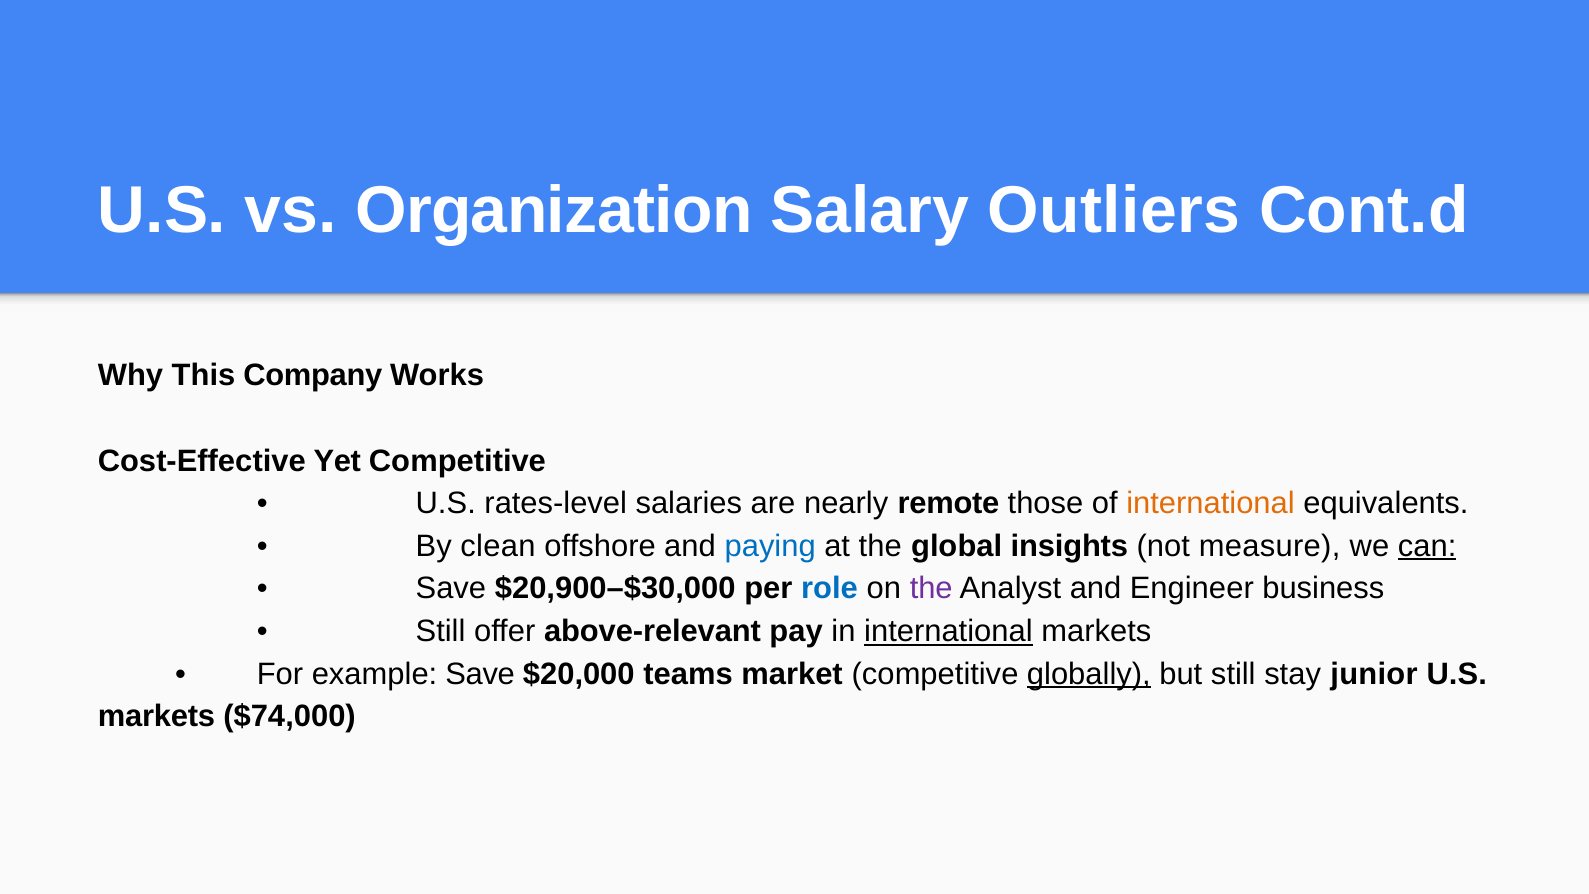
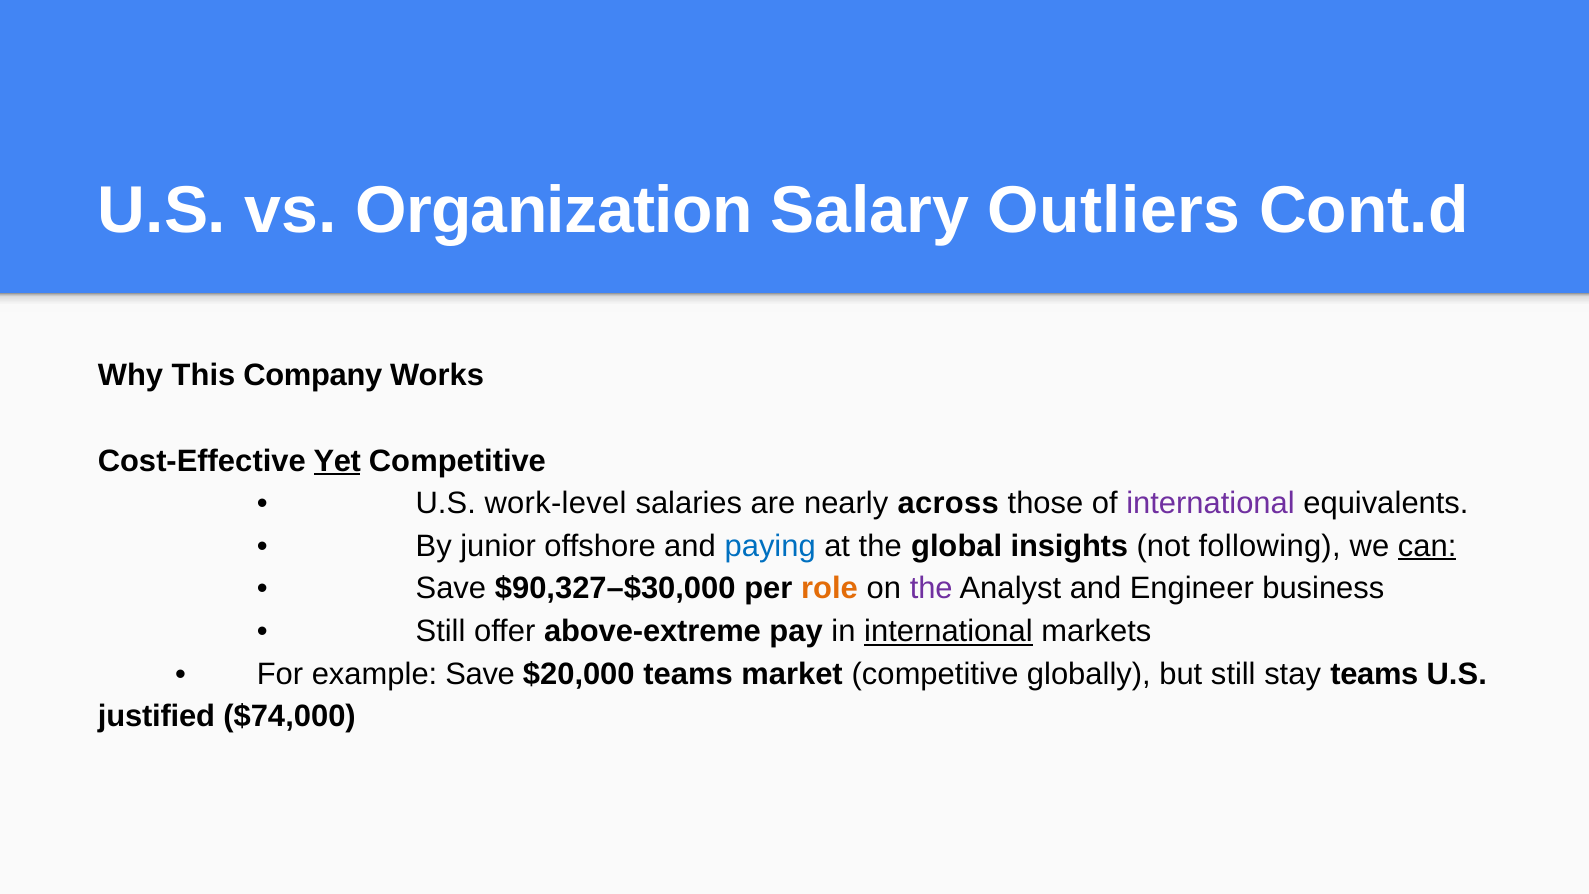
Yet underline: none -> present
rates-level: rates-level -> work-level
remote: remote -> across
international at (1210, 503) colour: orange -> purple
clean: clean -> junior
measure: measure -> following
$20,900–$30,000: $20,900–$30,000 -> $90,327–$30,000
role colour: blue -> orange
above-relevant: above-relevant -> above-extreme
globally underline: present -> none
stay junior: junior -> teams
markets at (156, 716): markets -> justified
